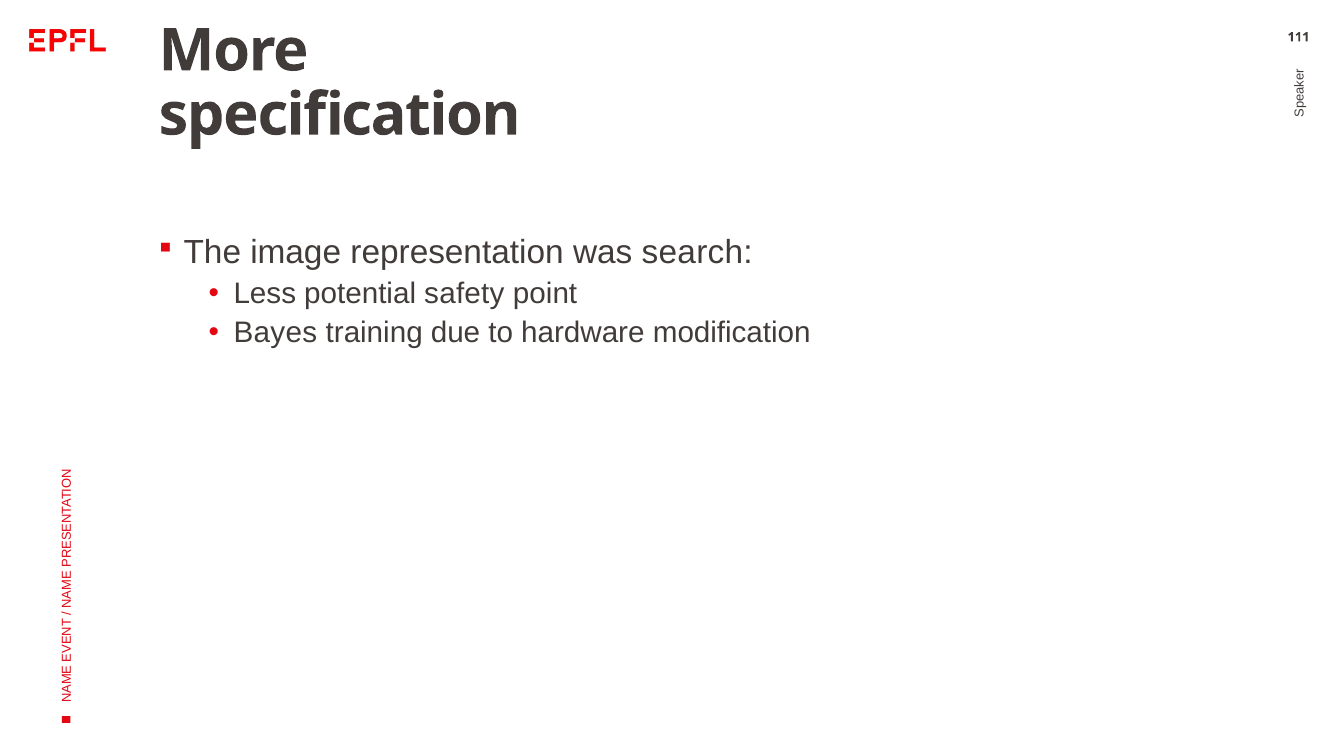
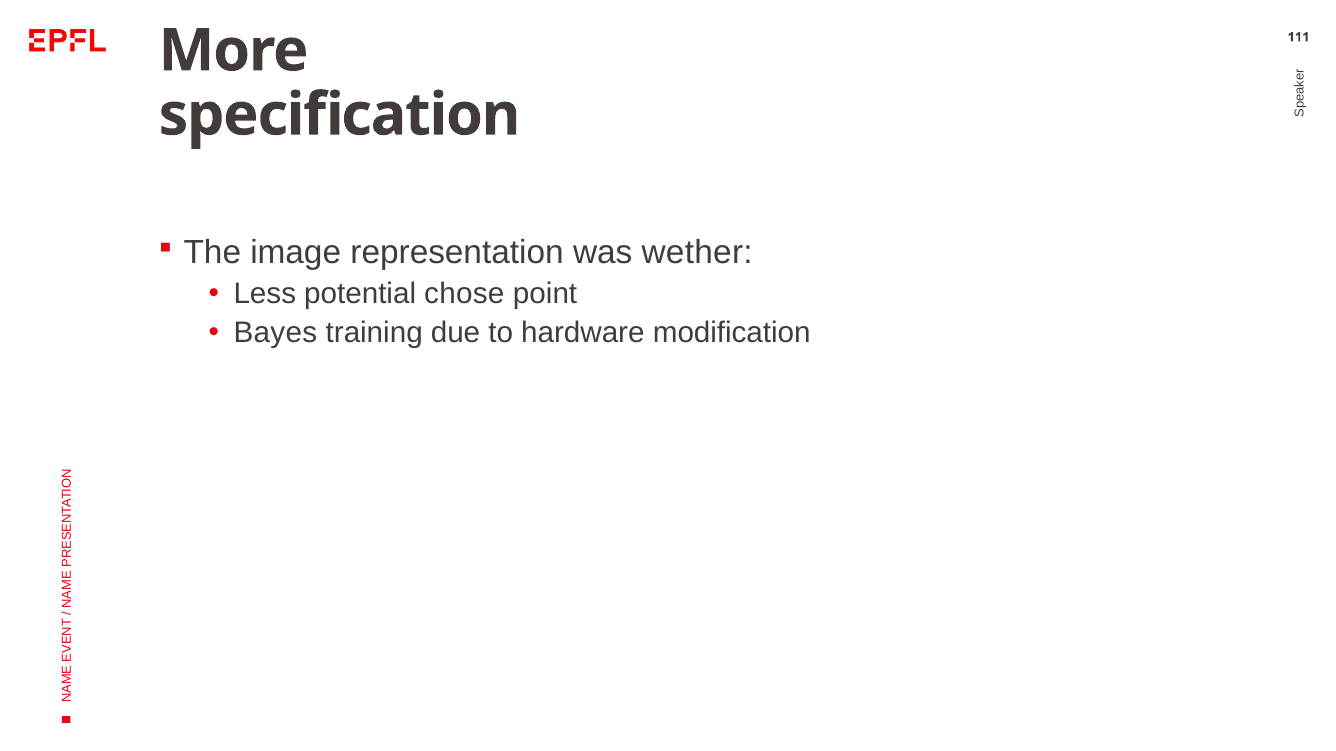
search: search -> wether
safety: safety -> chose
